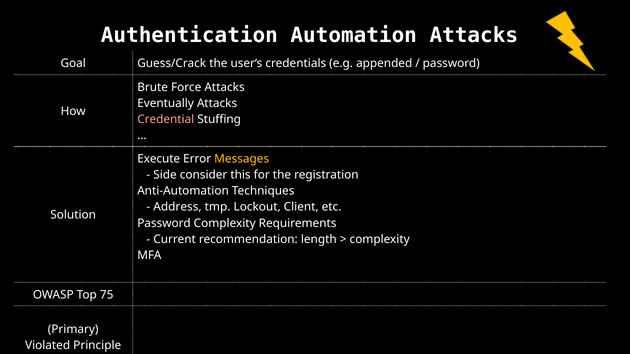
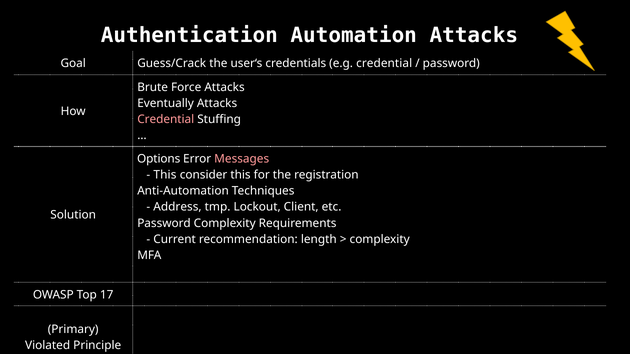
e.g appended: appended -> credential
Execute: Execute -> Options
Messages colour: yellow -> pink
Side at (165, 175): Side -> This
75: 75 -> 17
